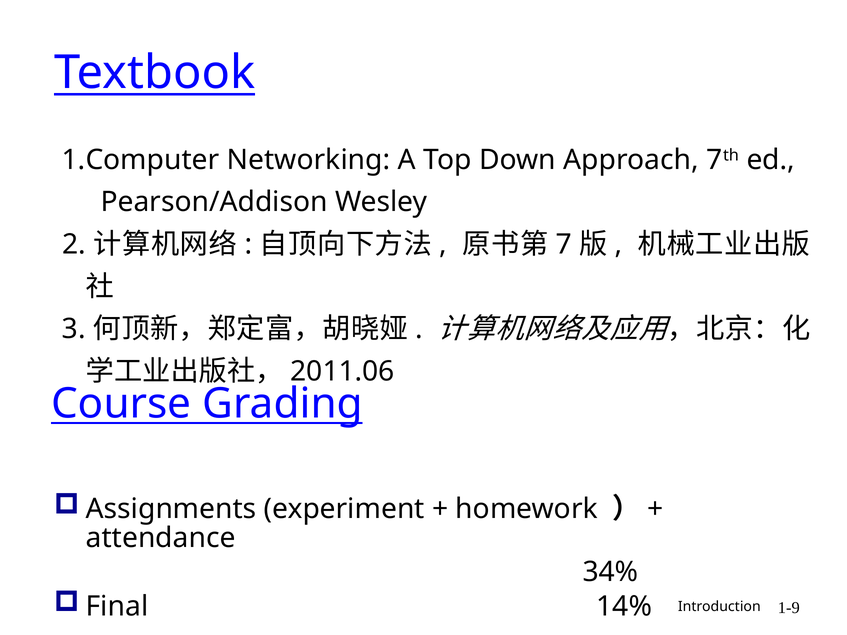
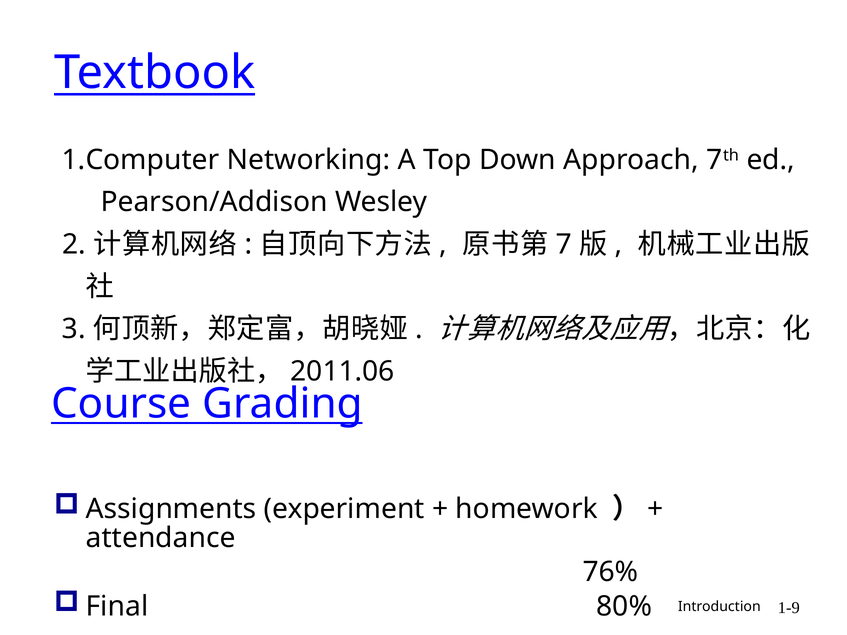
34%: 34% -> 76%
14%: 14% -> 80%
